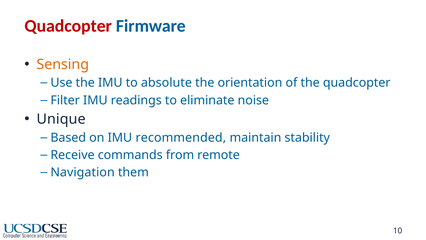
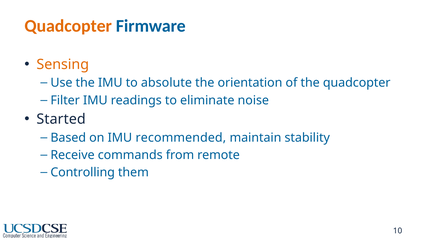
Quadcopter at (68, 26) colour: red -> orange
Unique: Unique -> Started
Navigation: Navigation -> Controlling
